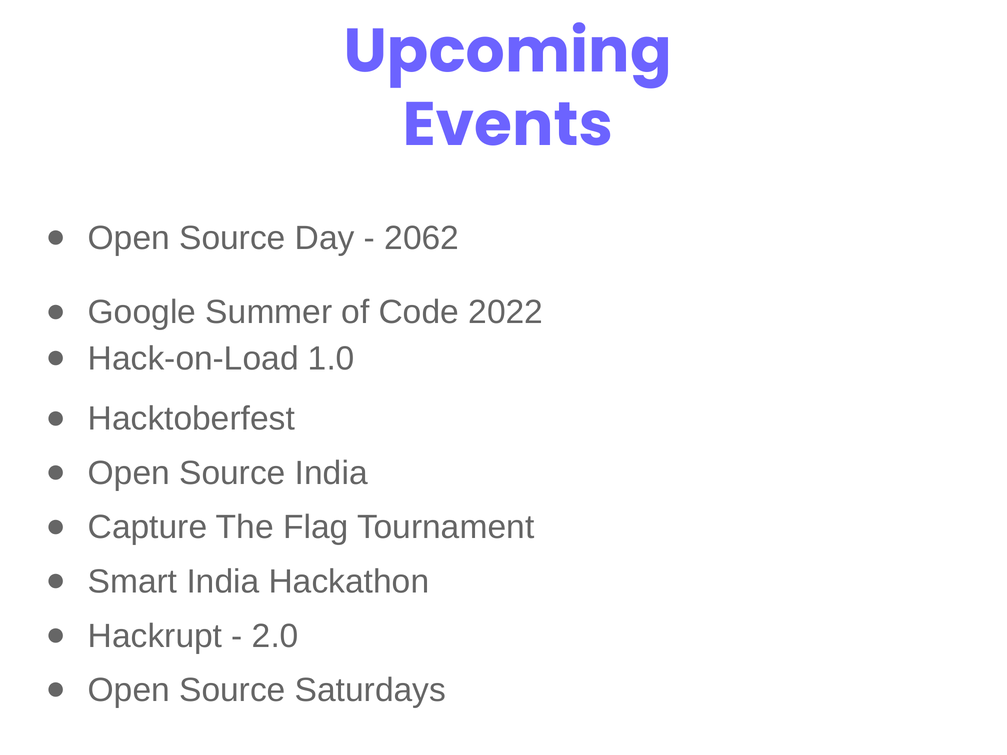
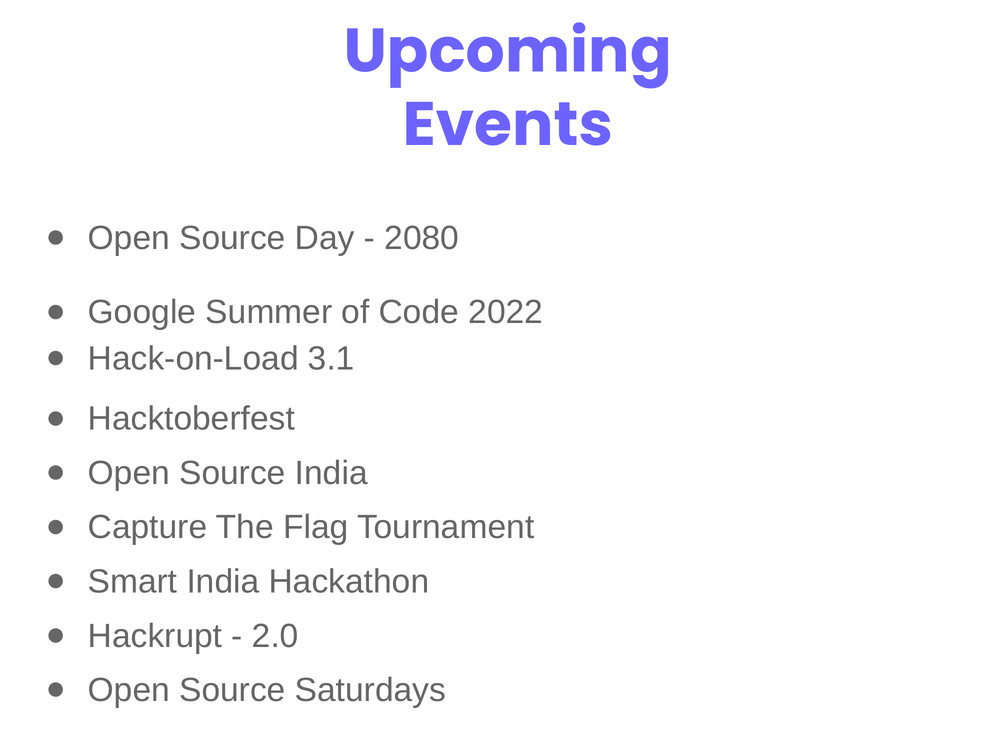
2062: 2062 -> 2080
1.0: 1.0 -> 3.1
